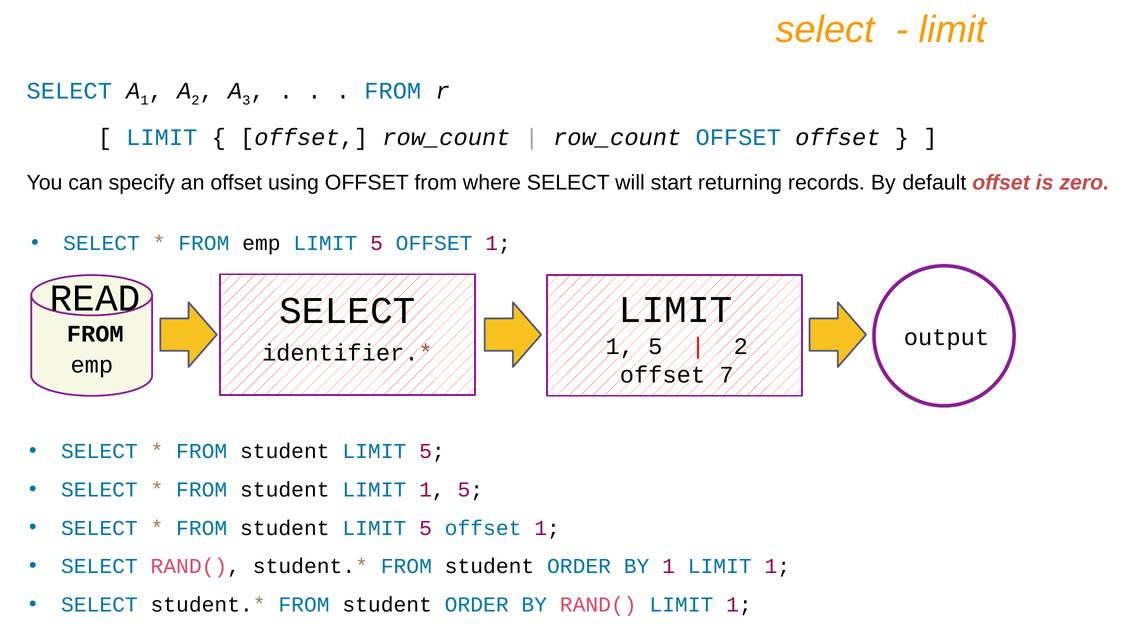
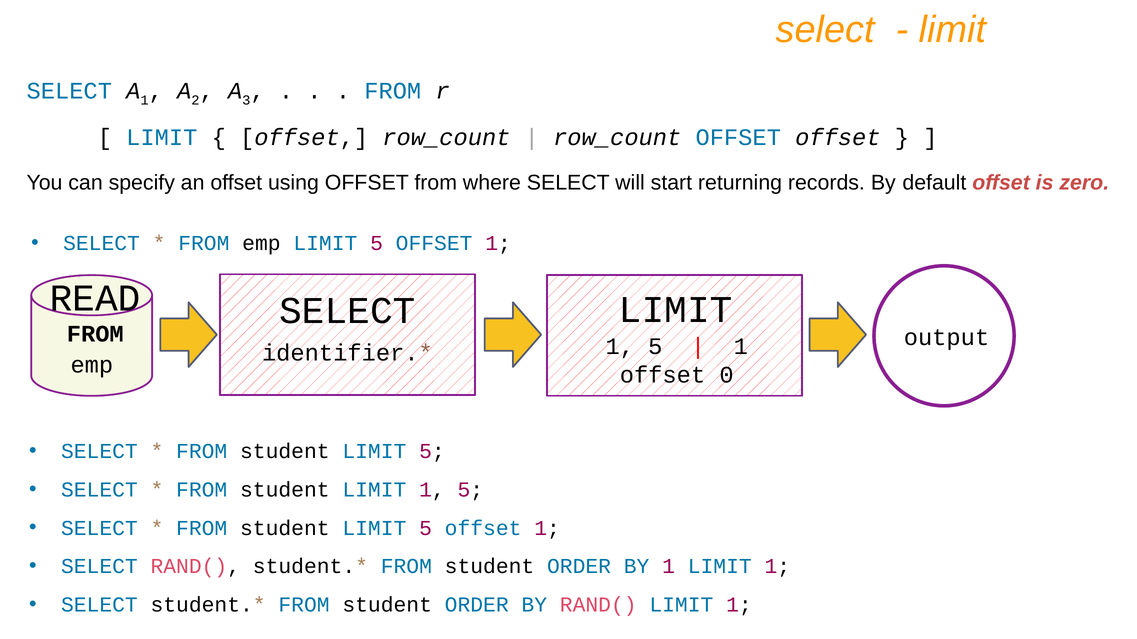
2 at (741, 347): 2 -> 1
7: 7 -> 0
